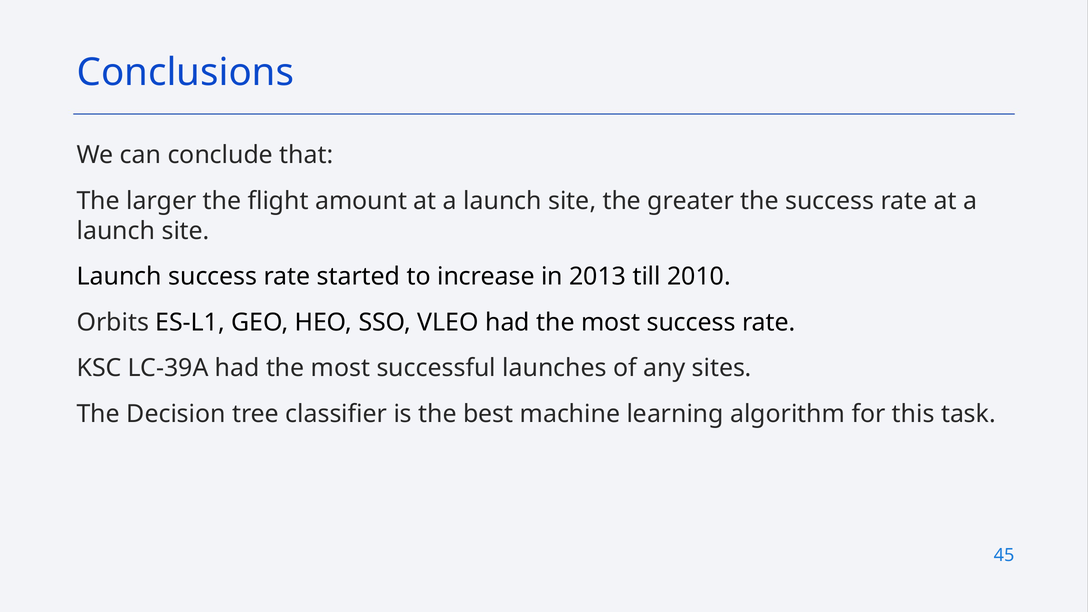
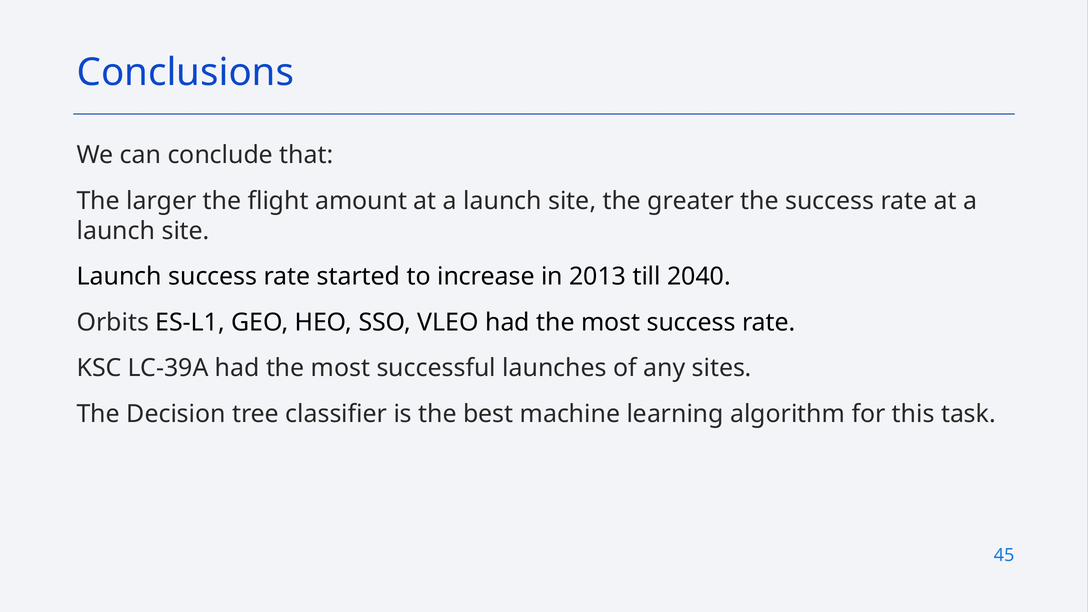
2010: 2010 -> 2040
